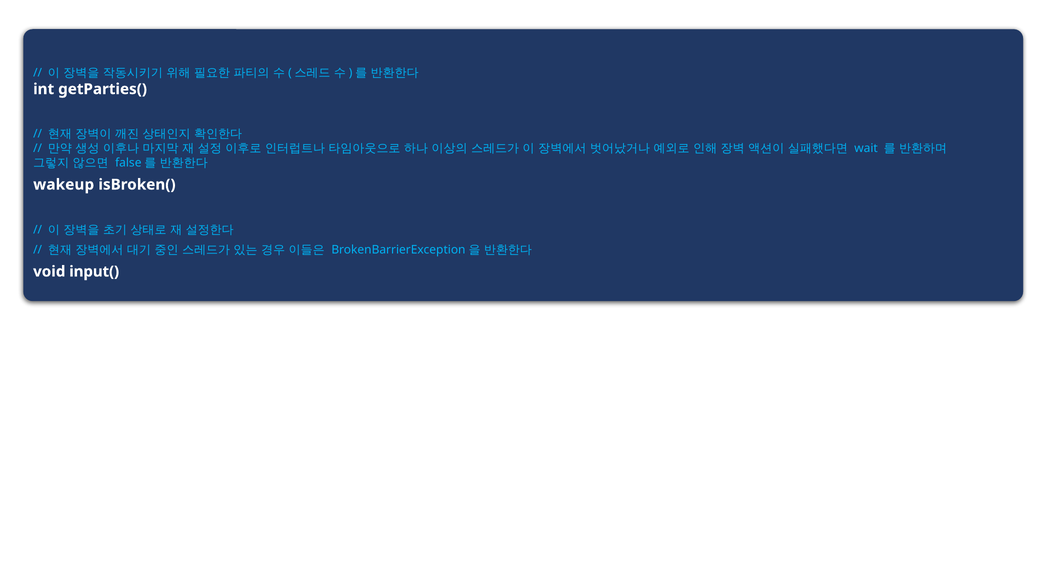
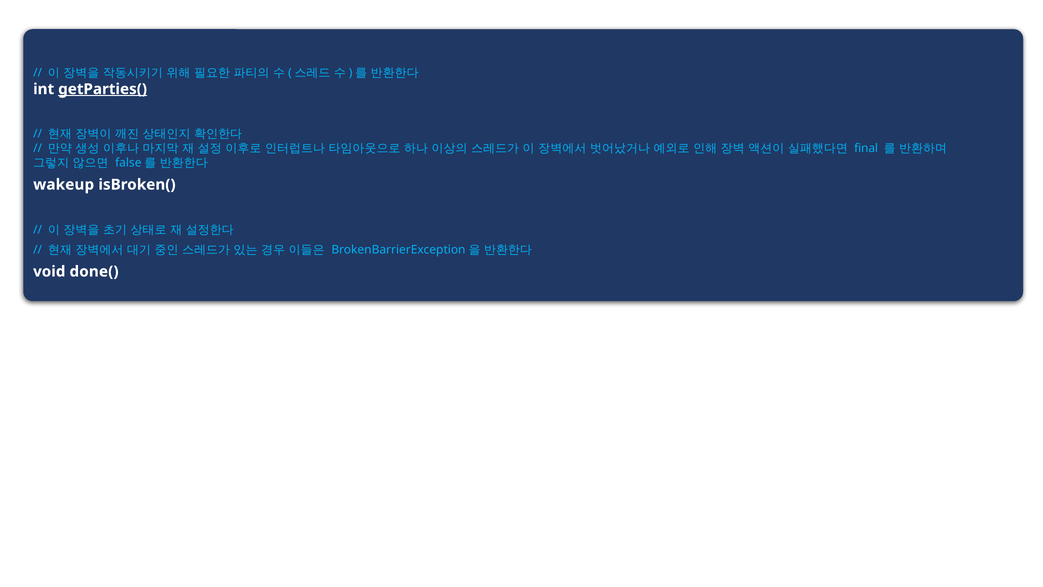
getParties( underline: none -> present
wait: wait -> final
input(: input( -> done(
